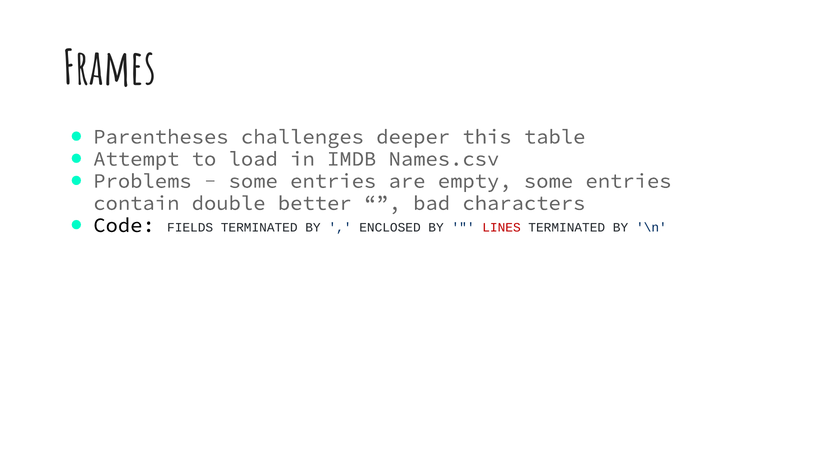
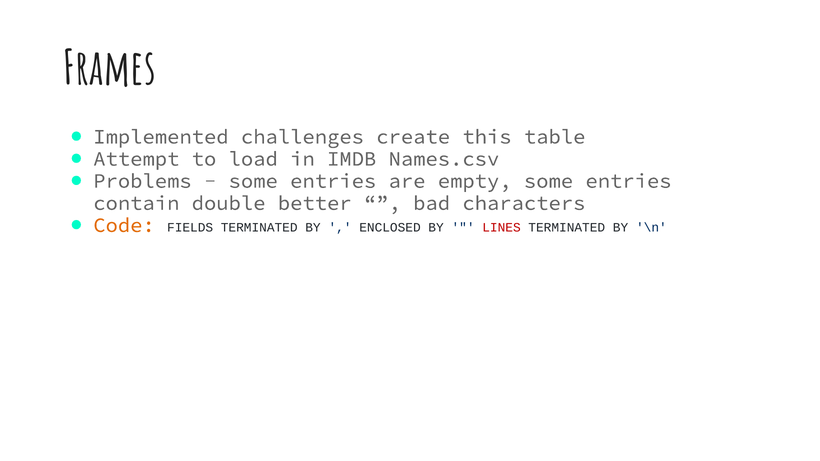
Parentheses: Parentheses -> Implemented
deeper: deeper -> create
Code colour: black -> orange
